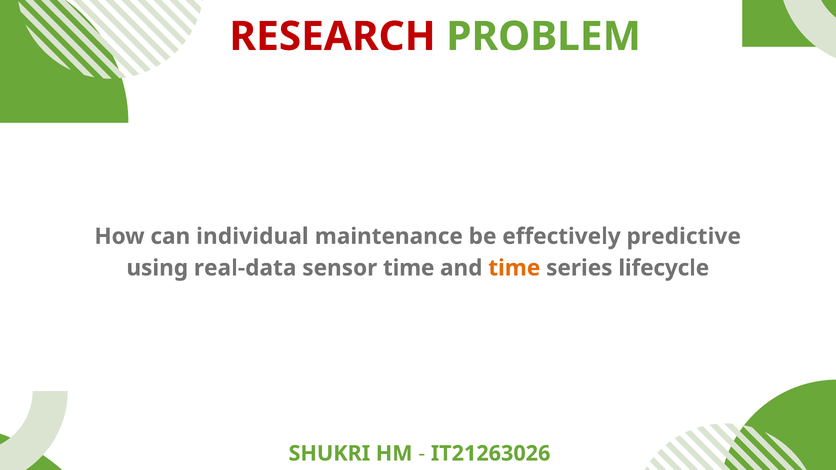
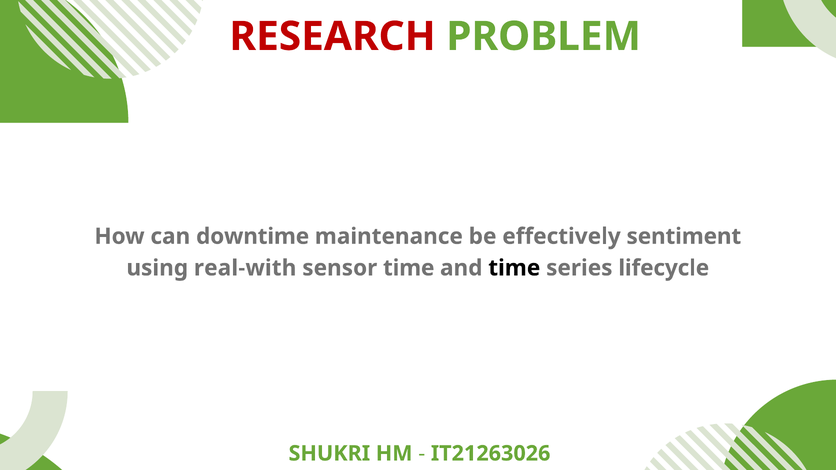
individual: individual -> downtime
predictive: predictive -> sentiment
real-data: real-data -> real-with
time at (514, 268) colour: orange -> black
